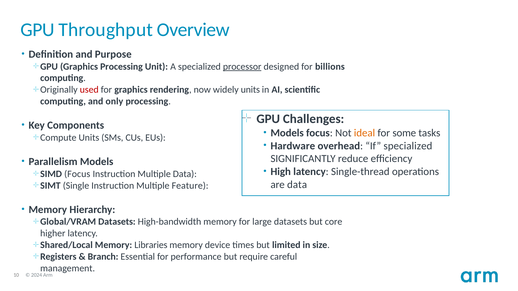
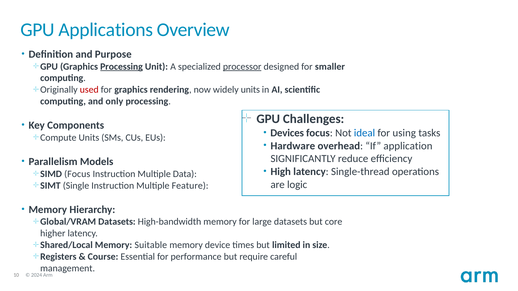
Throughput: Throughput -> Applications
Processing at (121, 67) underline: none -> present
billions: billions -> smaller
Models at (287, 133): Models -> Devices
ideal colour: orange -> blue
some: some -> using
If specialized: specialized -> application
are data: data -> logic
Libraries: Libraries -> Suitable
Branch: Branch -> Course
